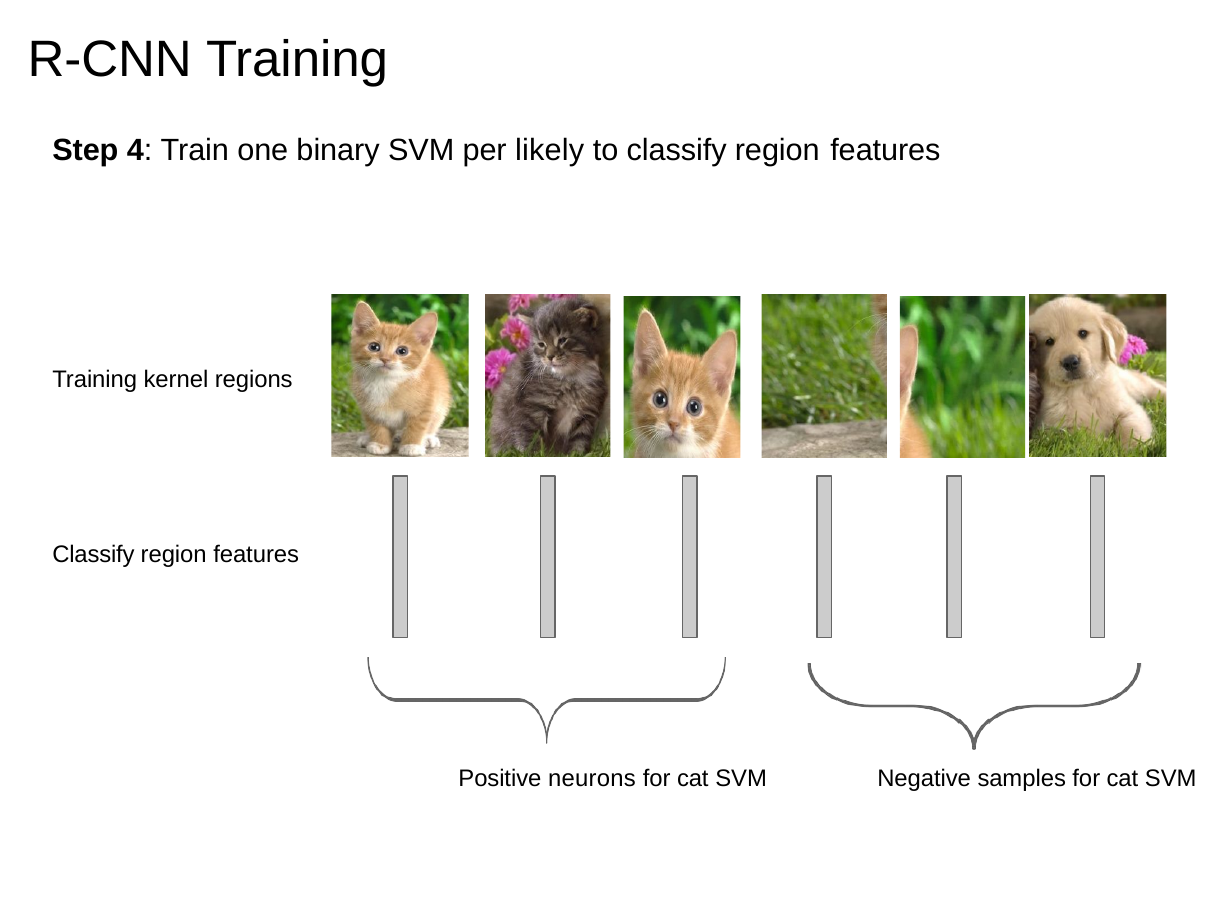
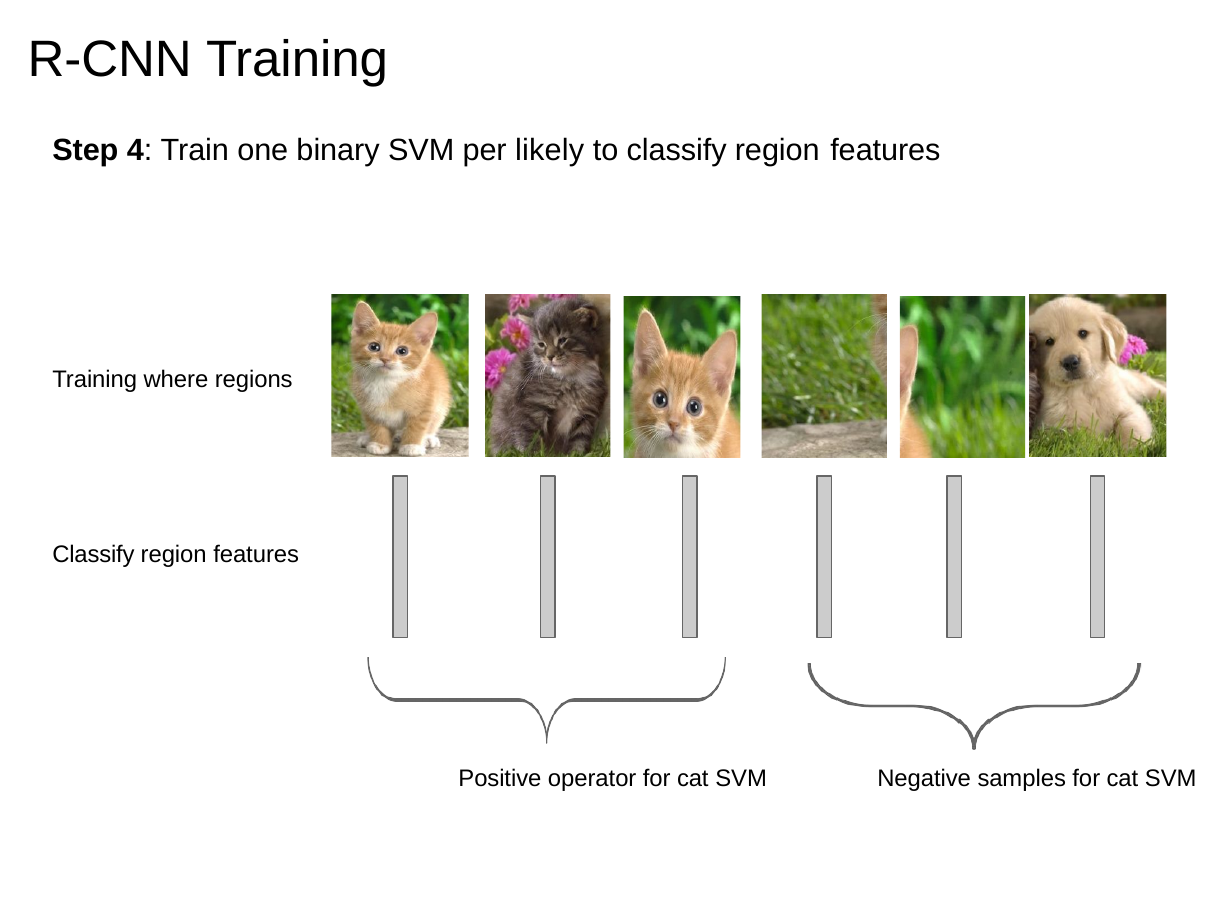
kernel: kernel -> where
neurons: neurons -> operator
